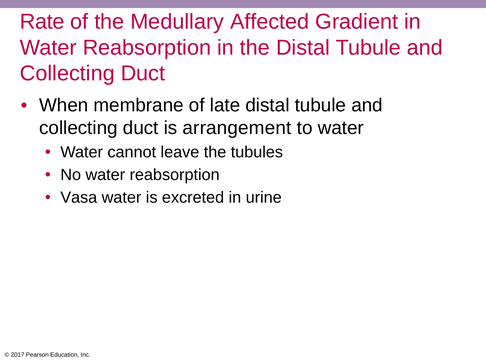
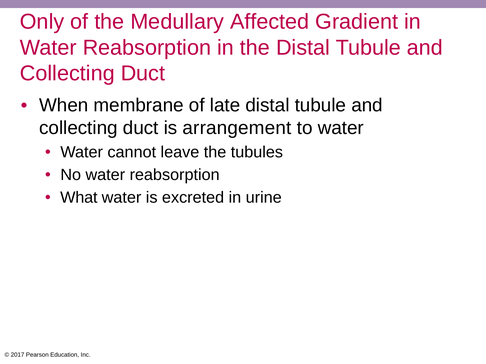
Rate: Rate -> Only
Vasa: Vasa -> What
